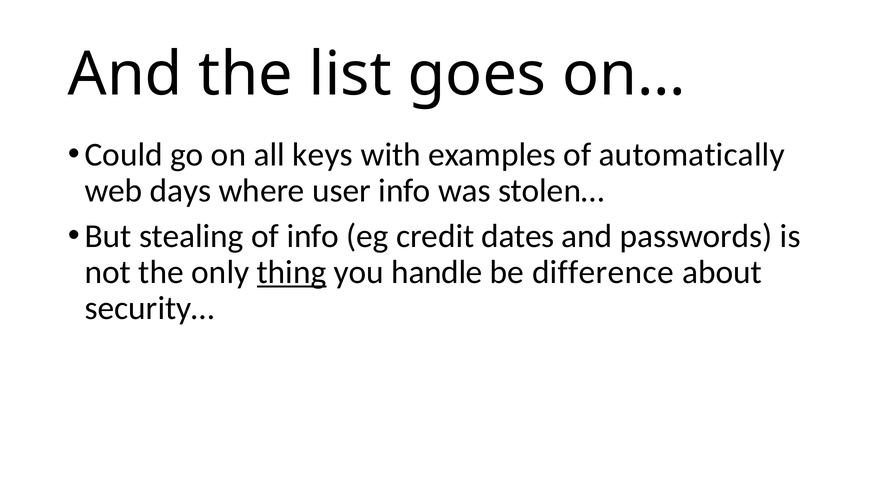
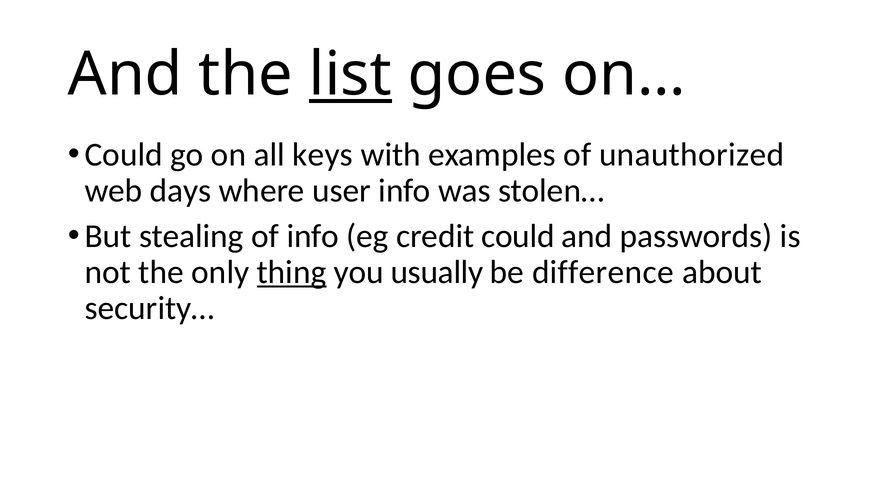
list underline: none -> present
automatically: automatically -> unauthorized
credit dates: dates -> could
handle: handle -> usually
